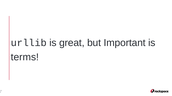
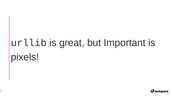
terms: terms -> pixels
